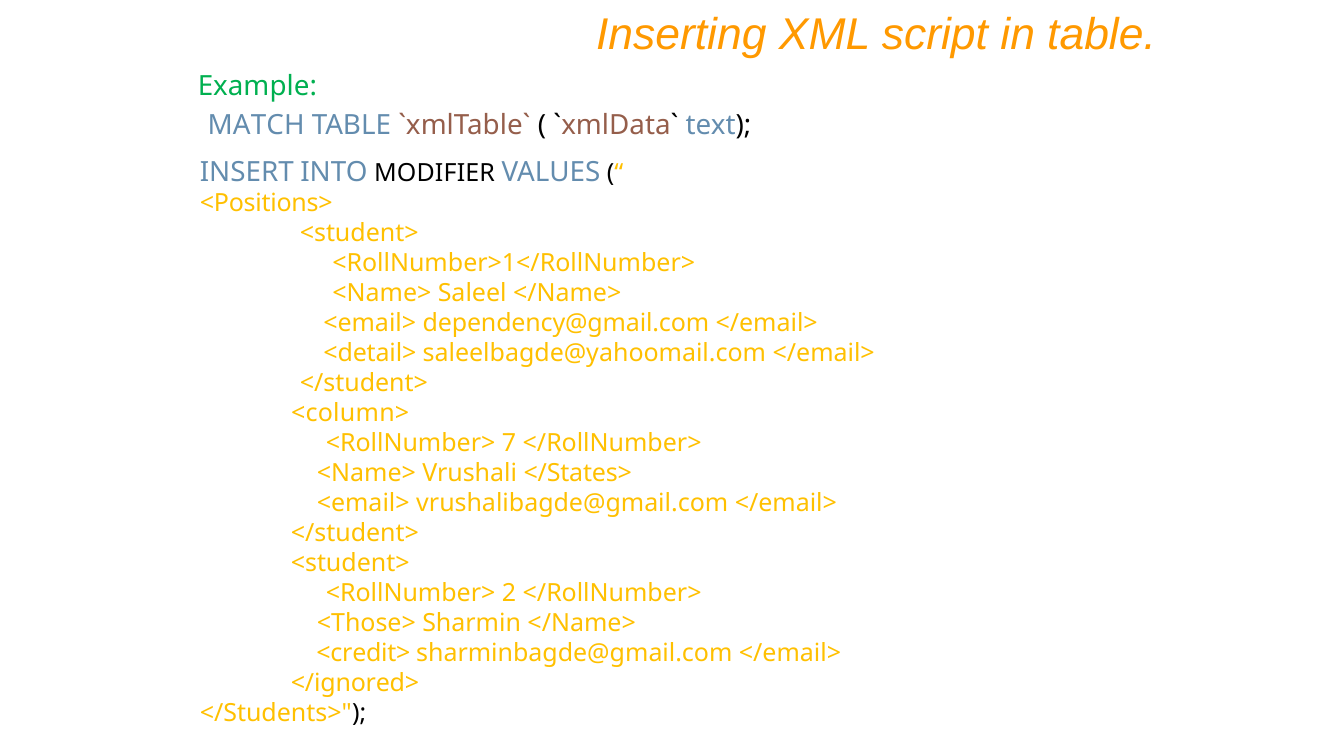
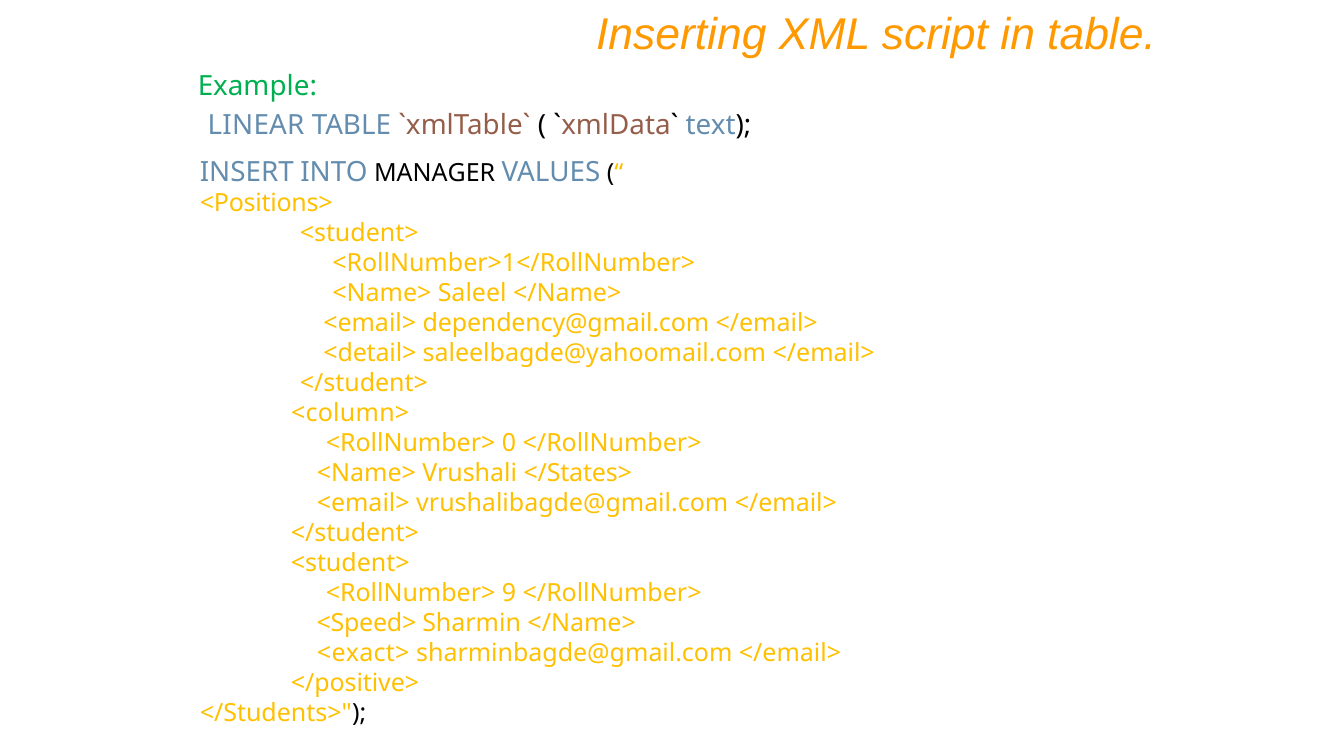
MATCH: MATCH -> LINEAR
MODIFIER: MODIFIER -> MANAGER
7: 7 -> 0
2: 2 -> 9
<Those>: <Those> -> <Speed>
<credit>: <credit> -> <exact>
</ignored>: </ignored> -> </positive>
